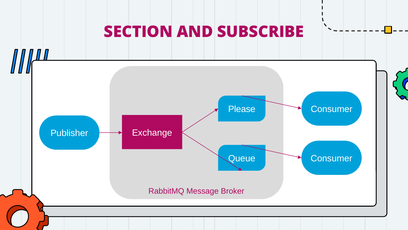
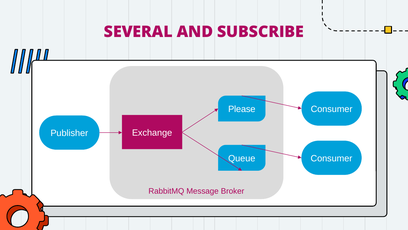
SECTION: SECTION -> SEVERAL
